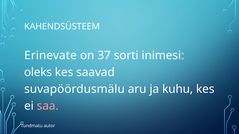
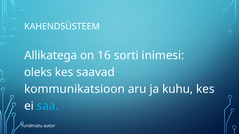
Erinevate: Erinevate -> Allikatega
37: 37 -> 16
suvapöördusmälu: suvapöördusmälu -> kommunikatsioon
saa colour: pink -> light blue
